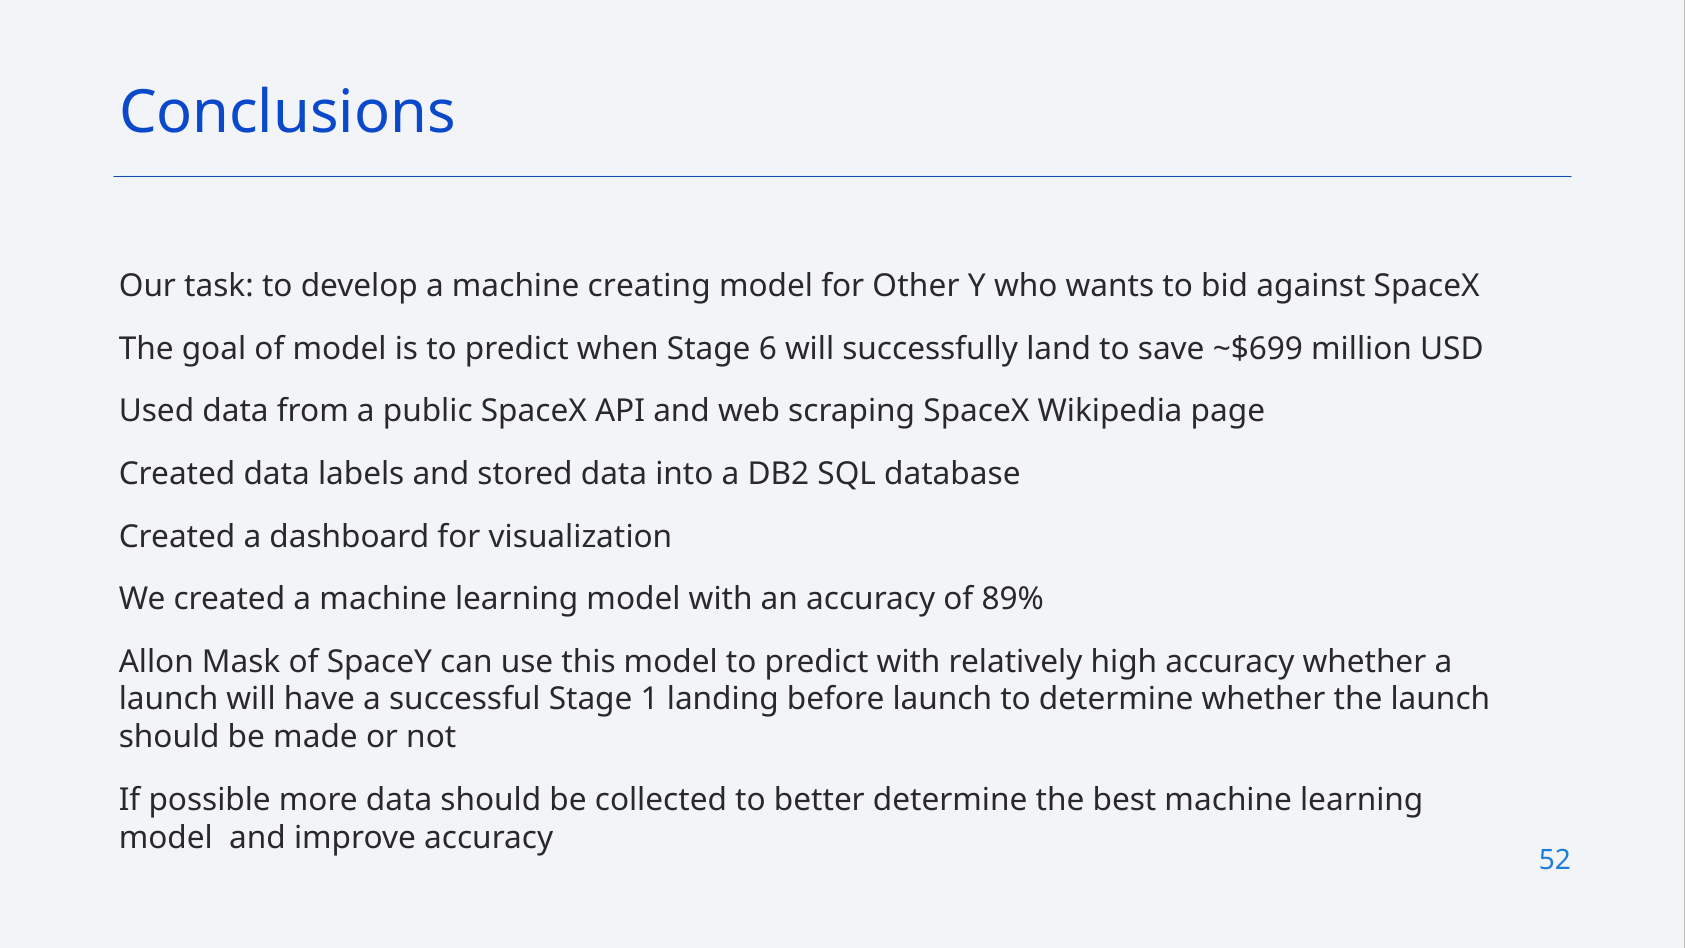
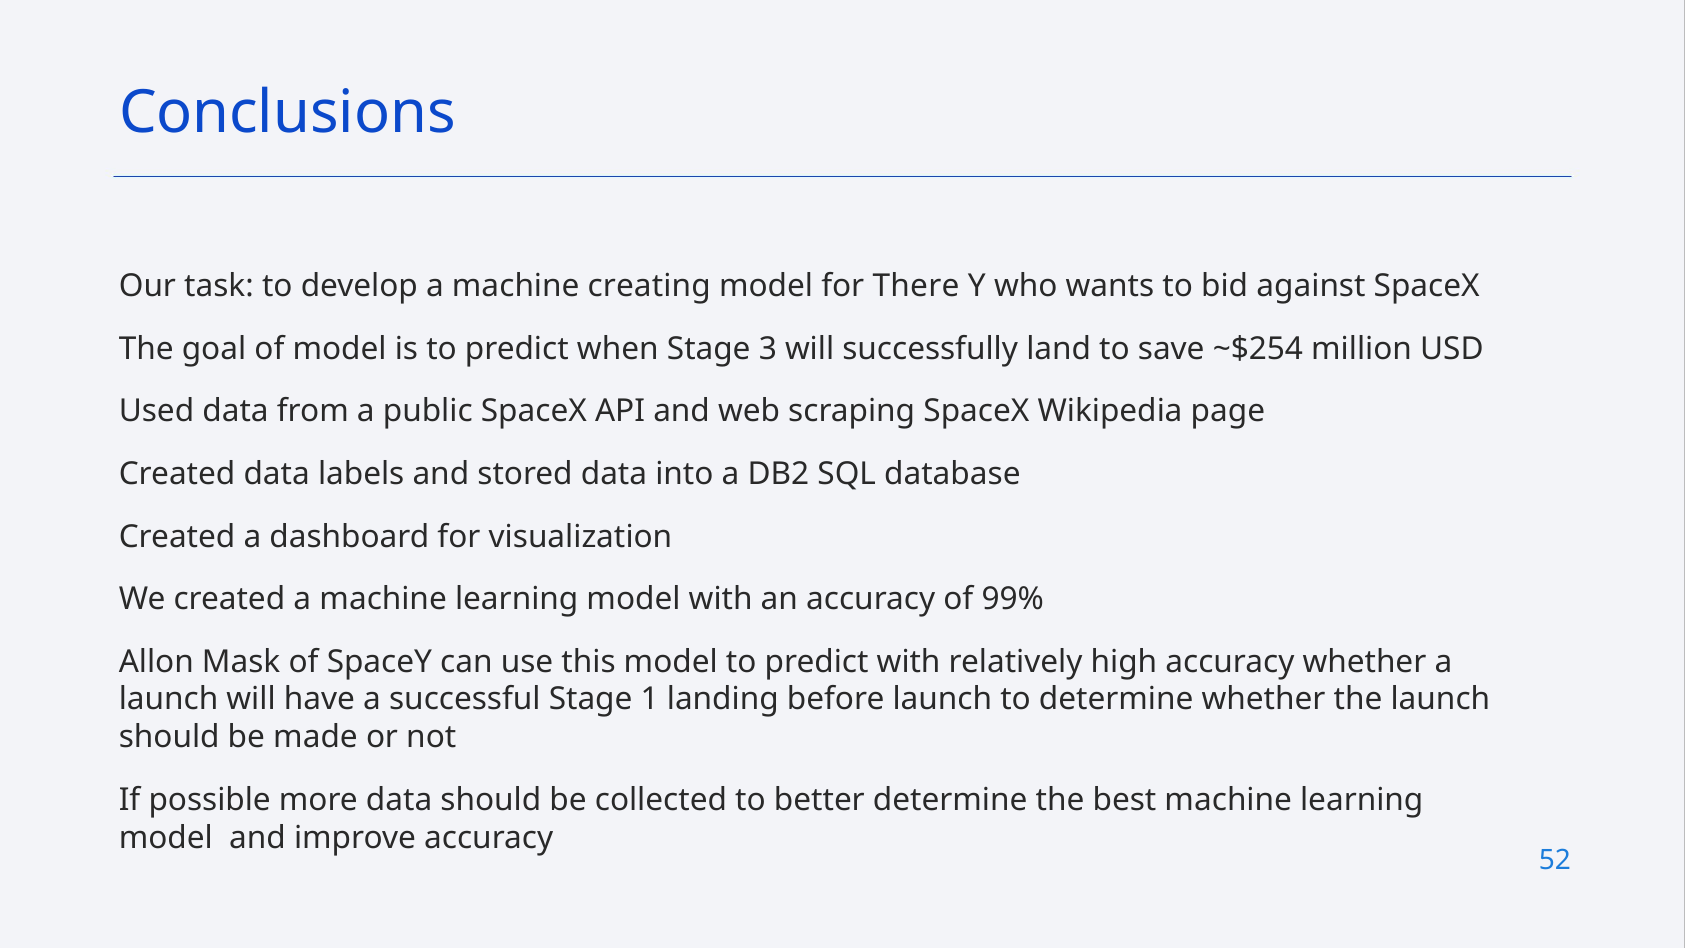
Other: Other -> There
6: 6 -> 3
~$699: ~$699 -> ~$254
89%: 89% -> 99%
